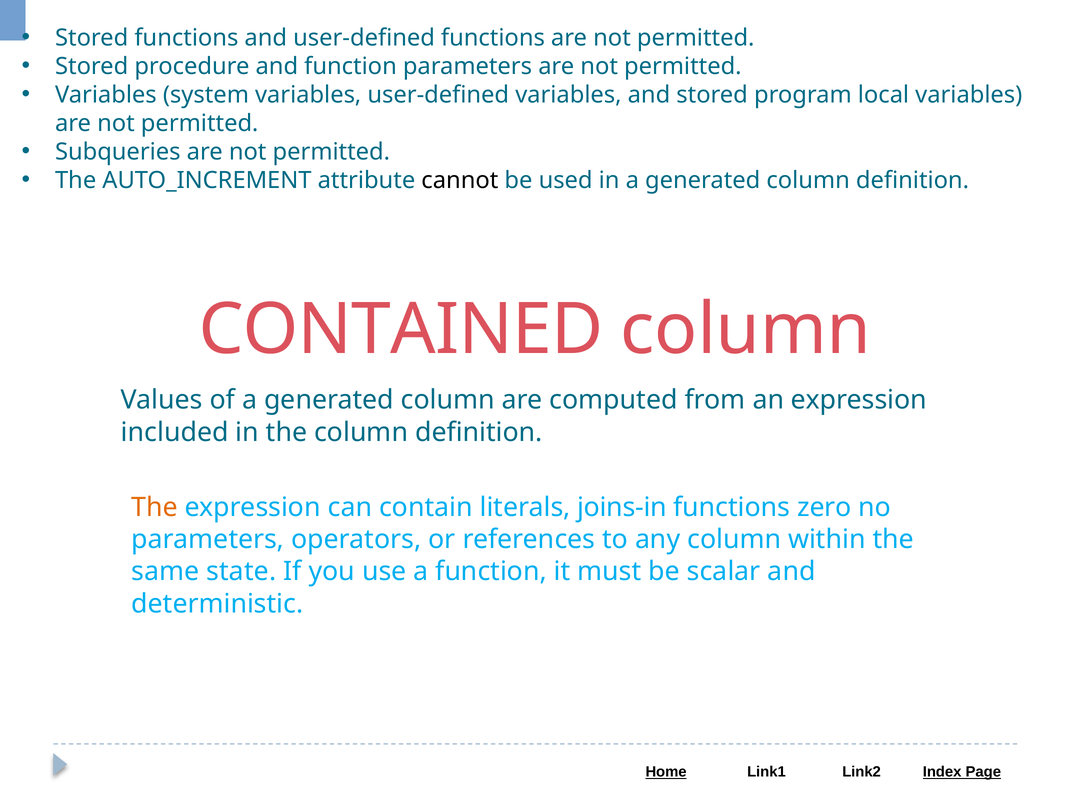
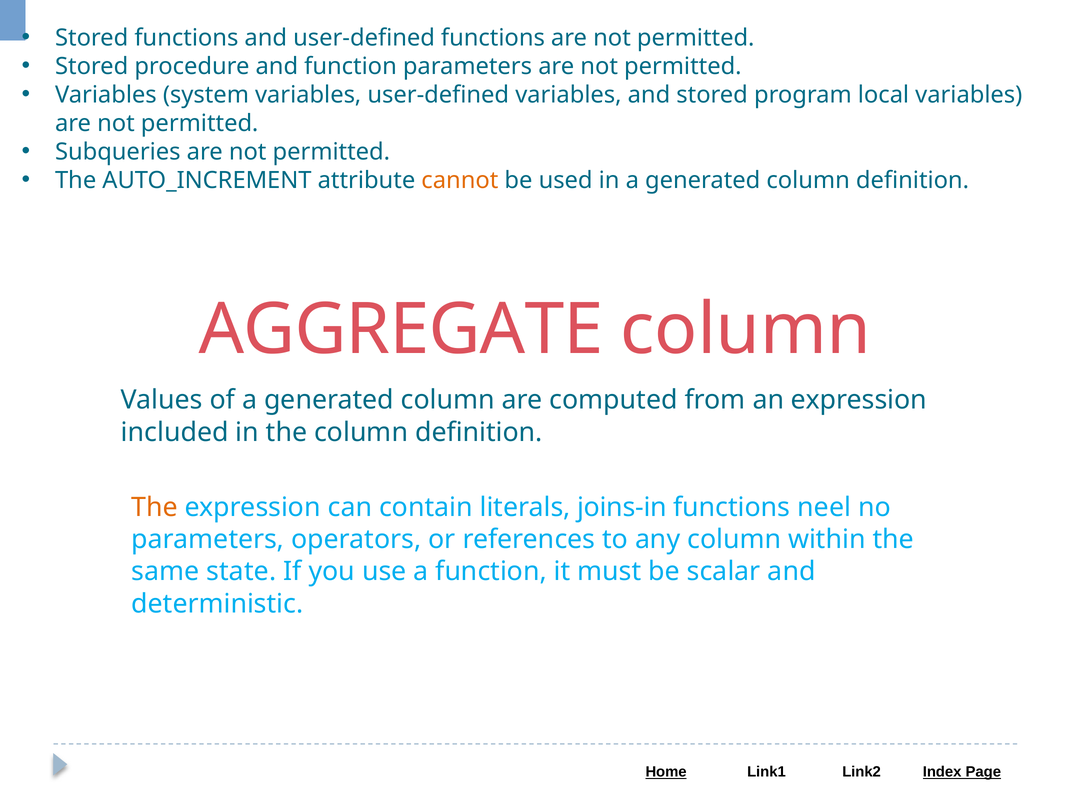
cannot colour: black -> orange
CONTAINED: CONTAINED -> AGGREGATE
zero: zero -> neel
